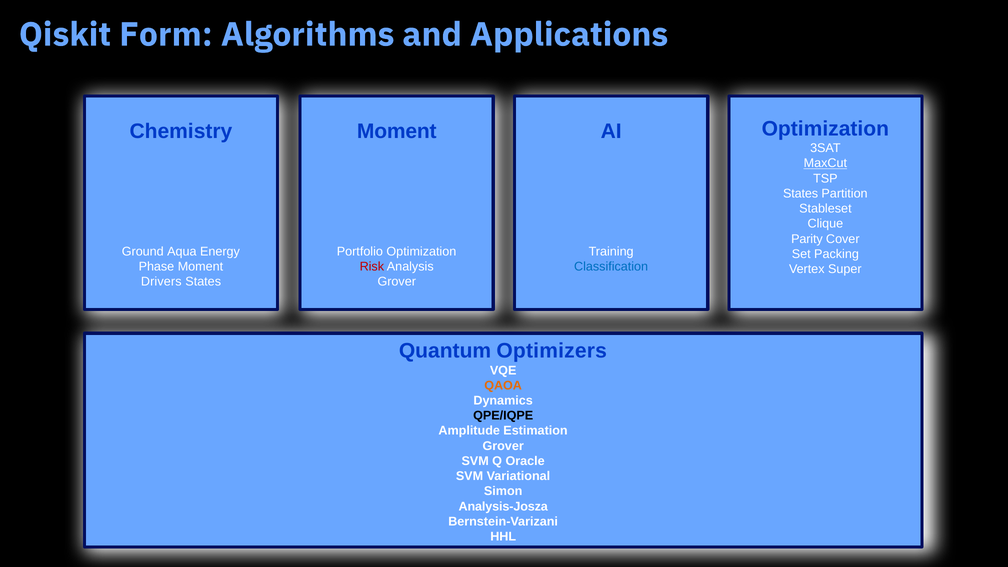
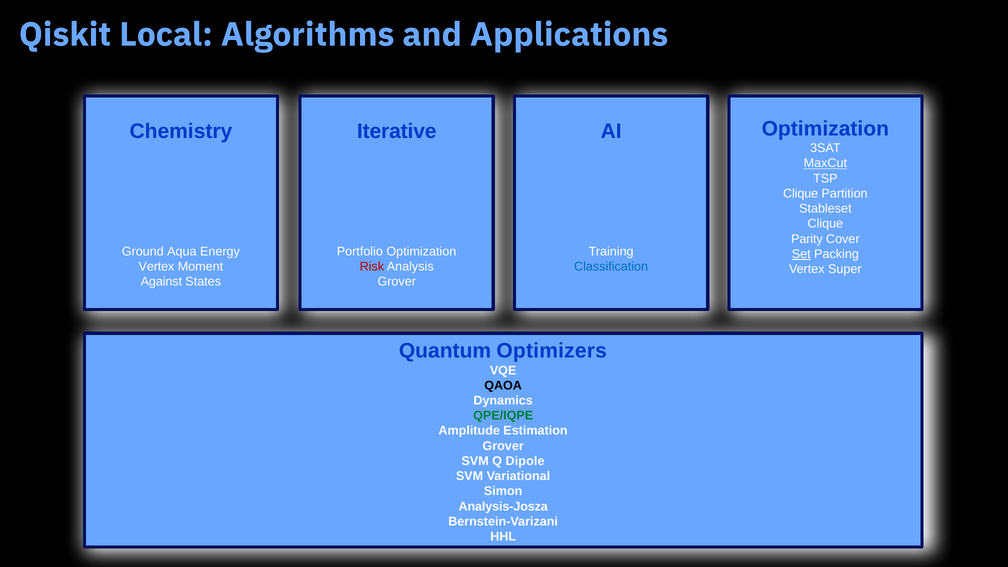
Form: Form -> Local
Moment at (397, 131): Moment -> Iterative
States at (801, 194): States -> Clique
Set underline: none -> present
Phase at (156, 267): Phase -> Vertex
Drivers: Drivers -> Against
QAOA colour: orange -> black
QPE/IQPE colour: black -> green
Oracle: Oracle -> Dipole
